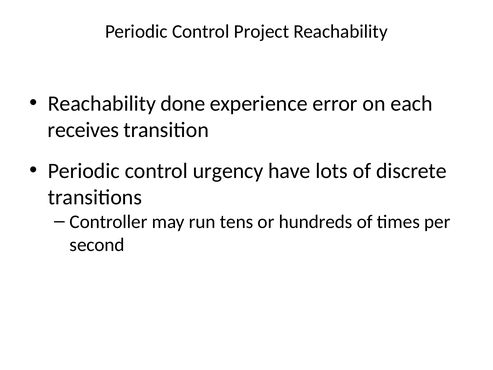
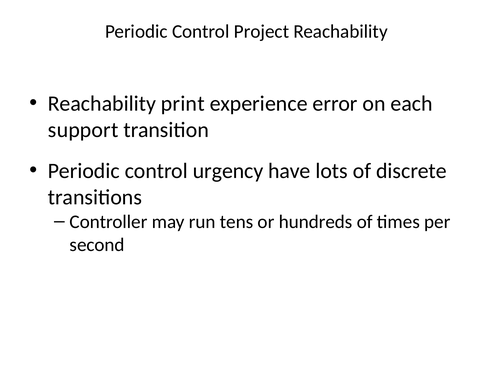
done: done -> print
receives: receives -> support
